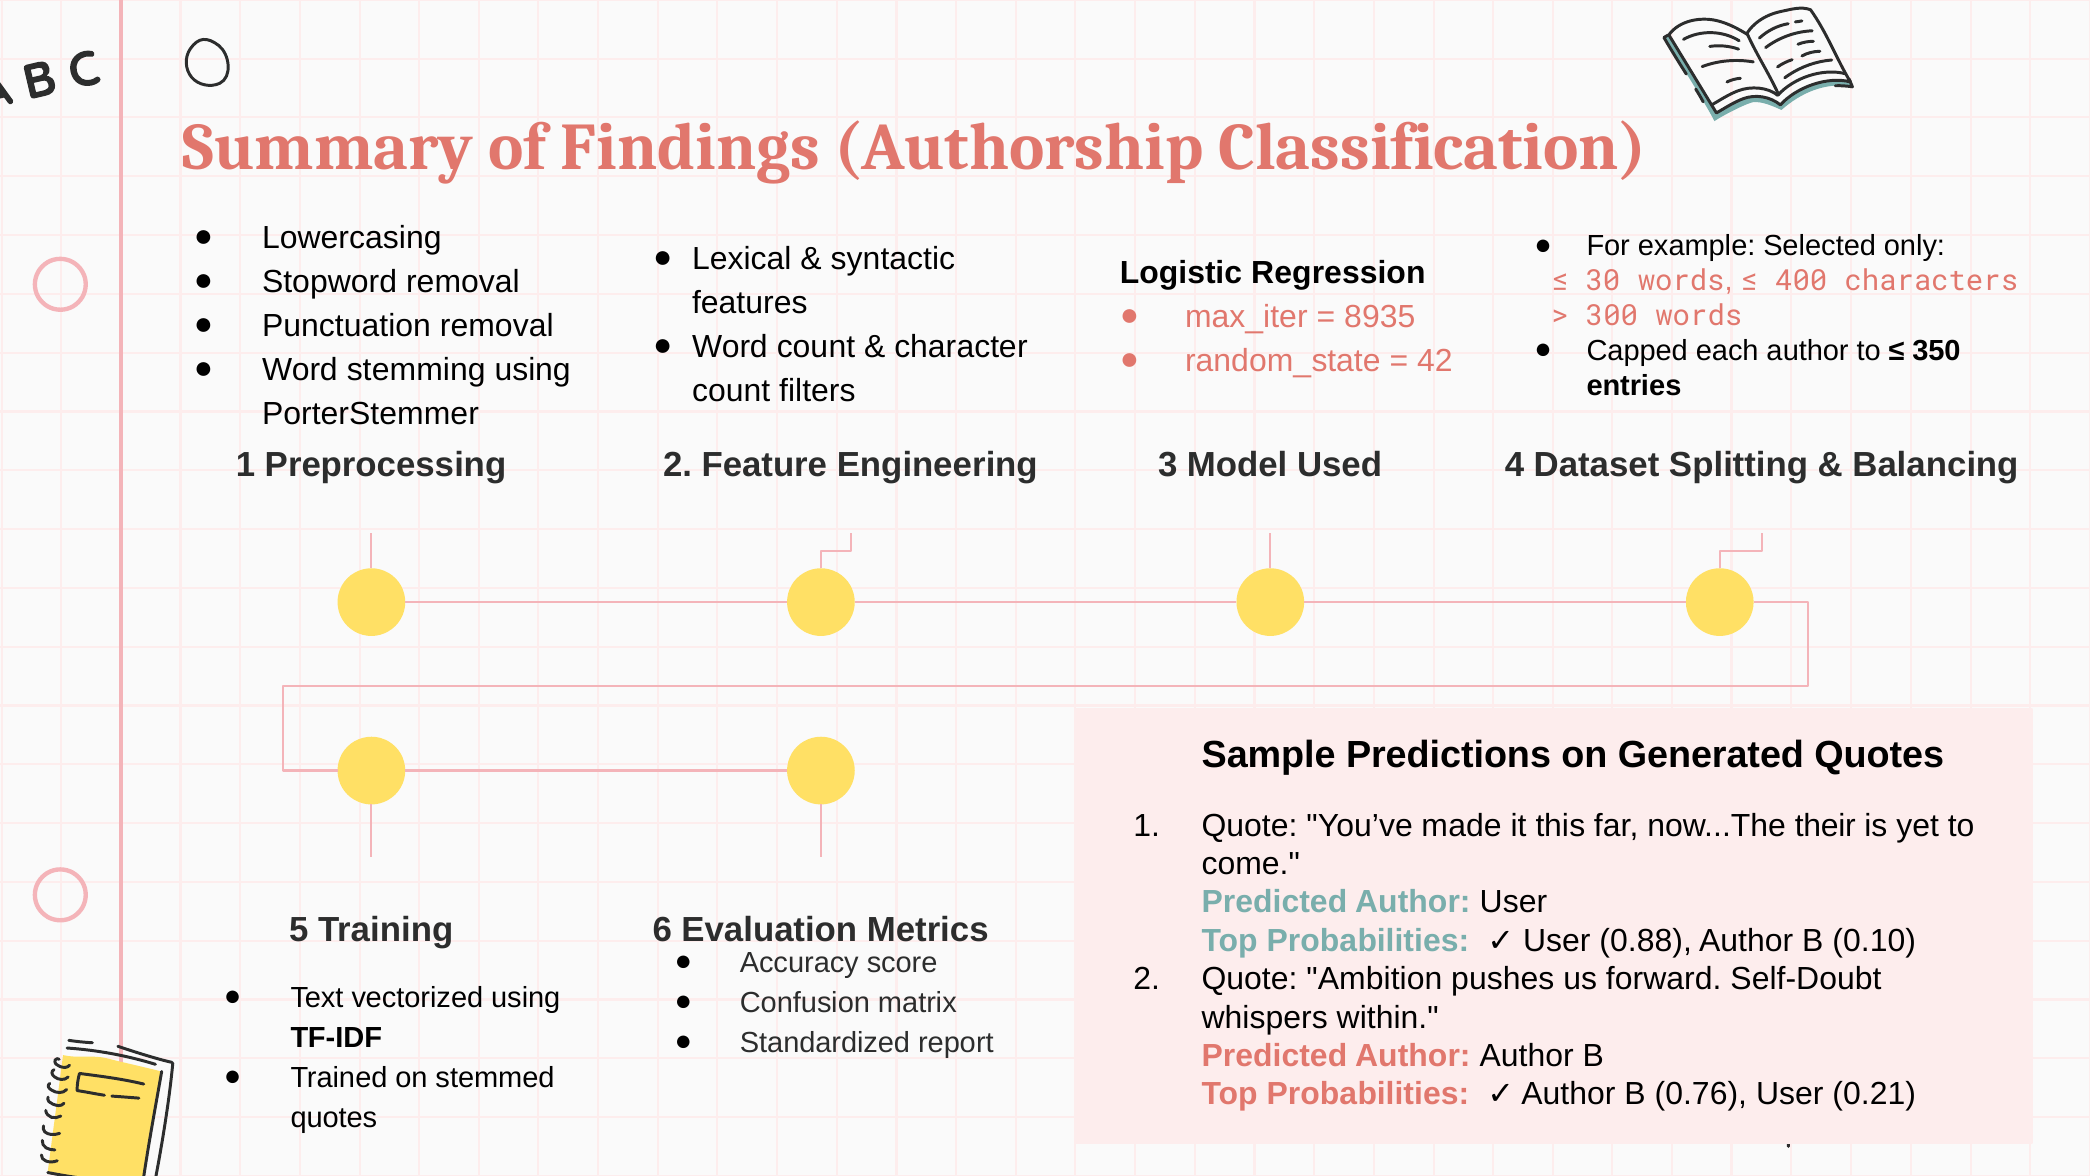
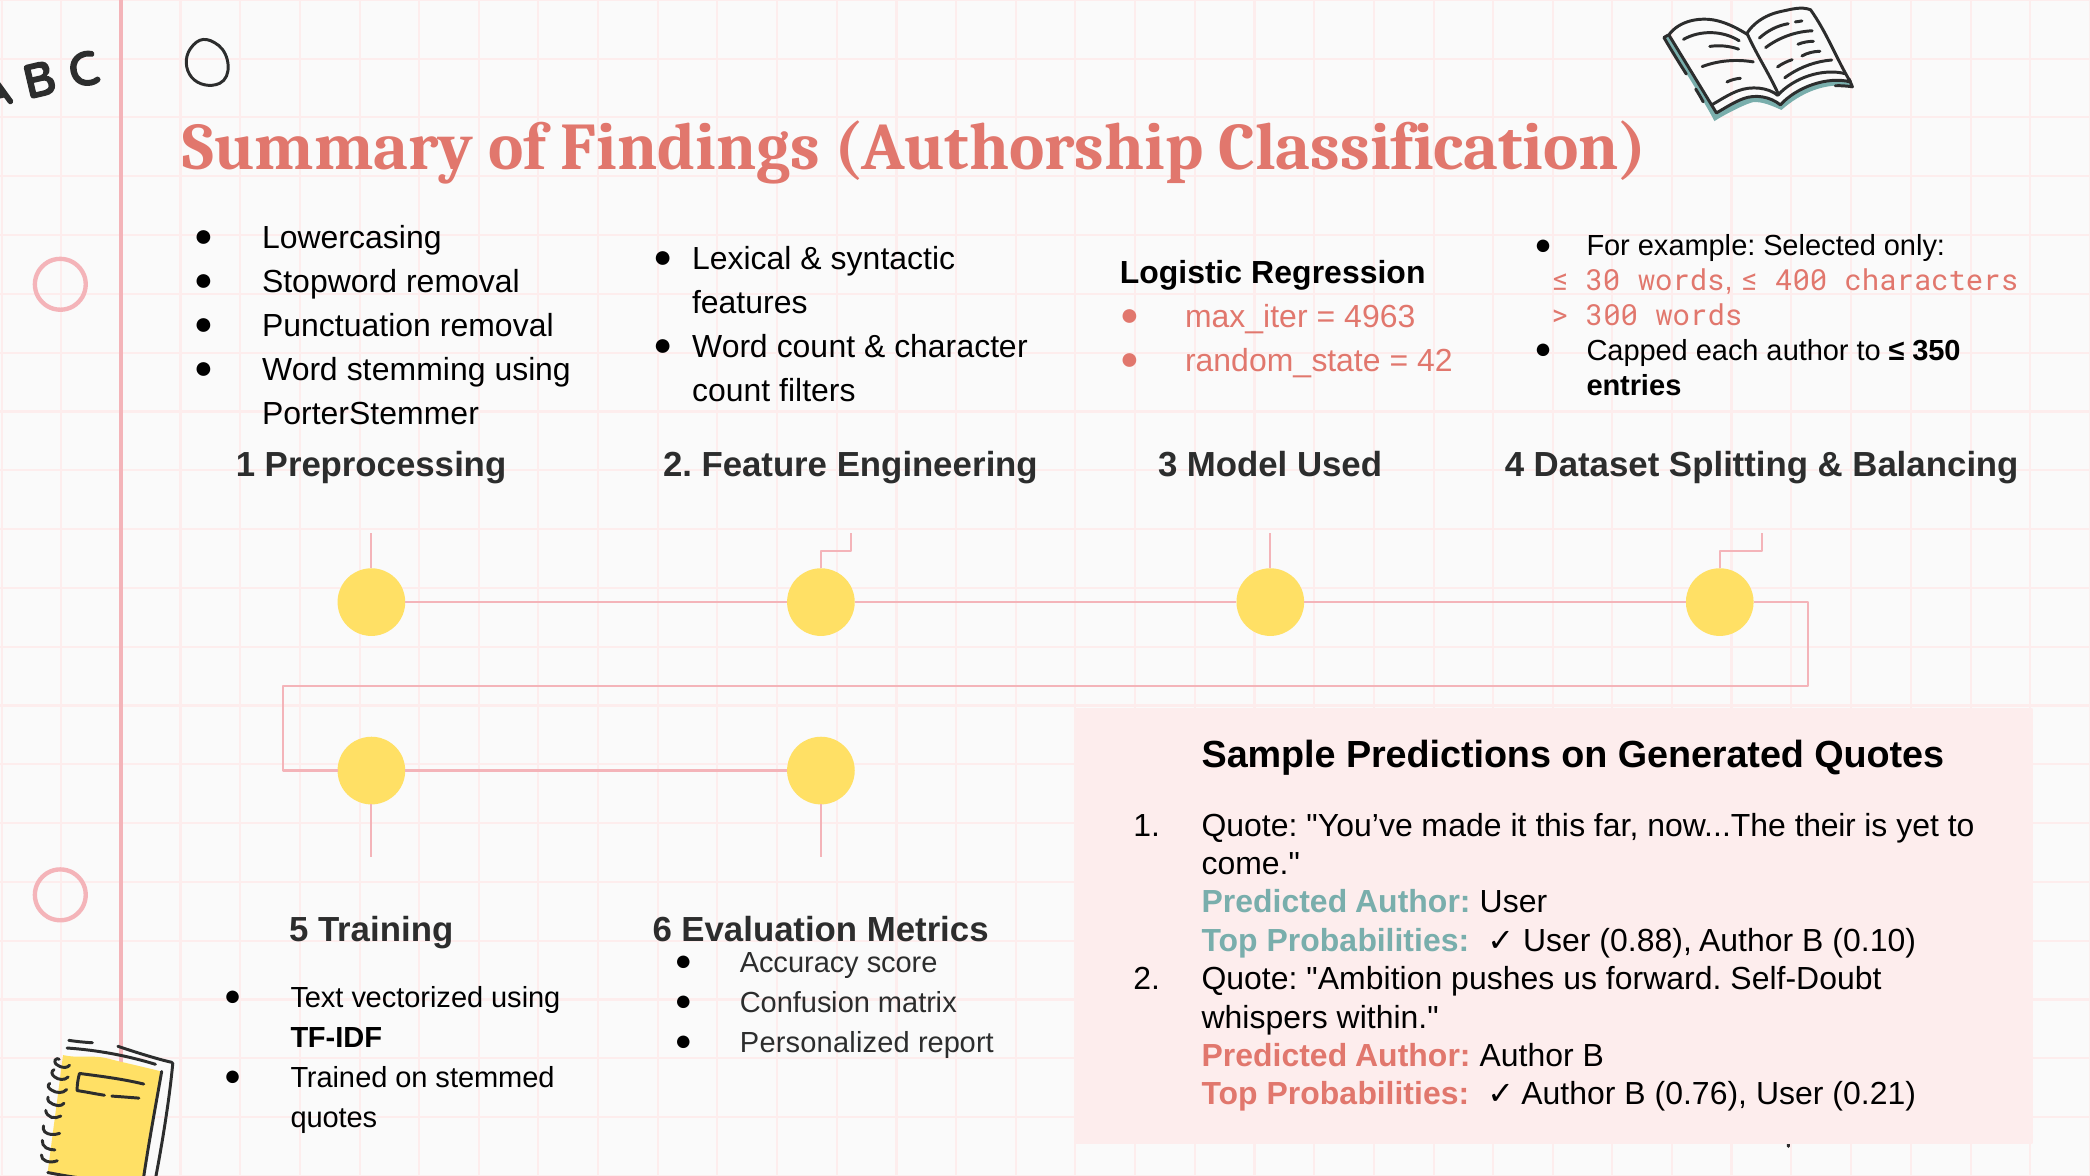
8935: 8935 -> 4963
Standardized: Standardized -> Personalized
